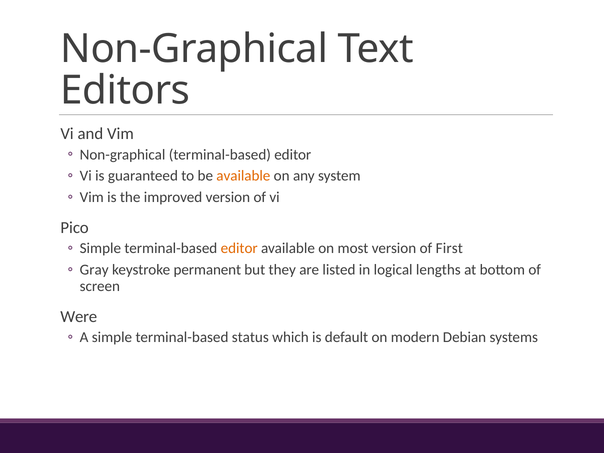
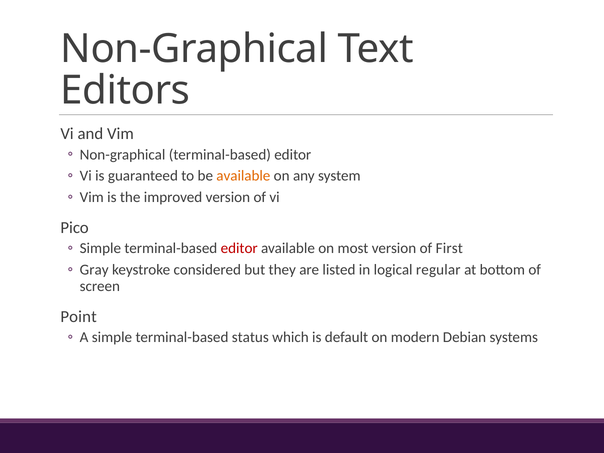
editor at (239, 248) colour: orange -> red
permanent: permanent -> considered
lengths: lengths -> regular
Were: Were -> Point
